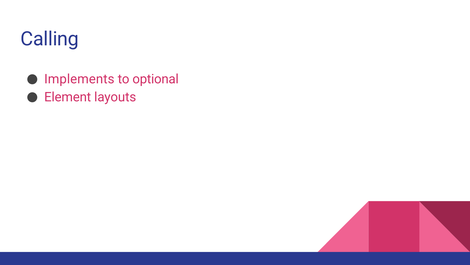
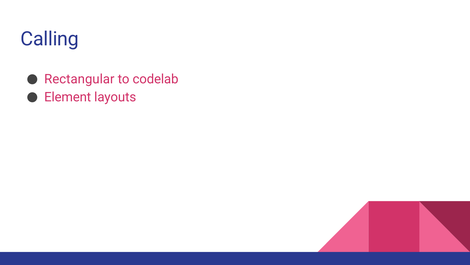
Implements: Implements -> Rectangular
optional: optional -> codelab
